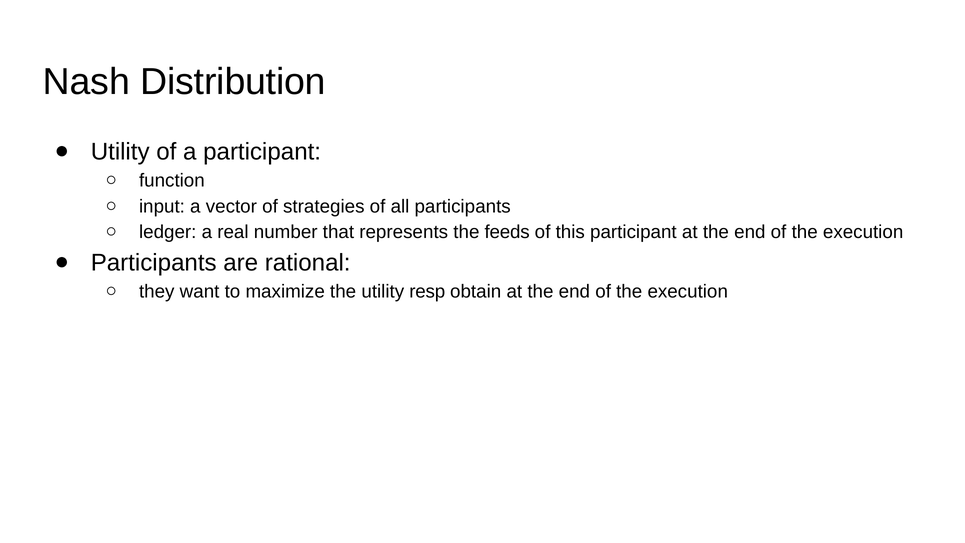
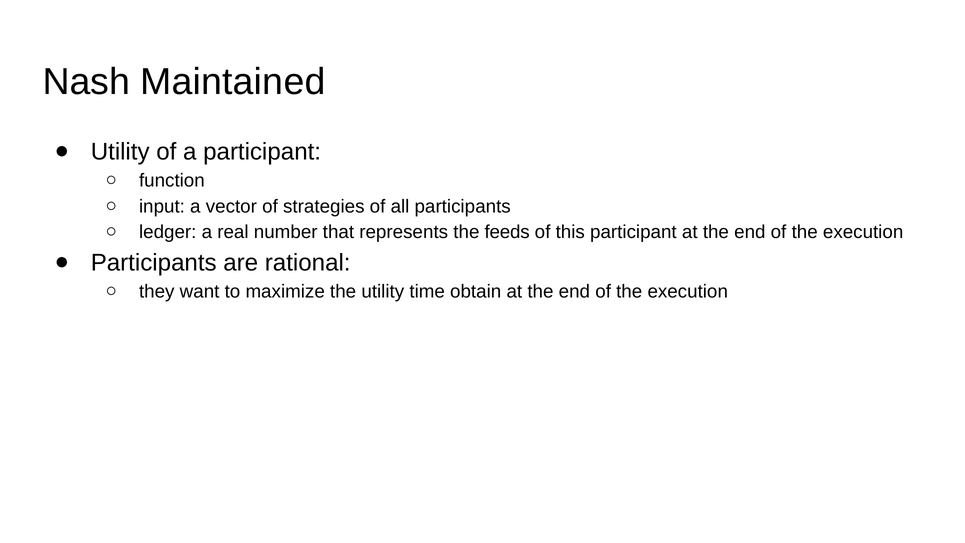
Distribution: Distribution -> Maintained
resp: resp -> time
